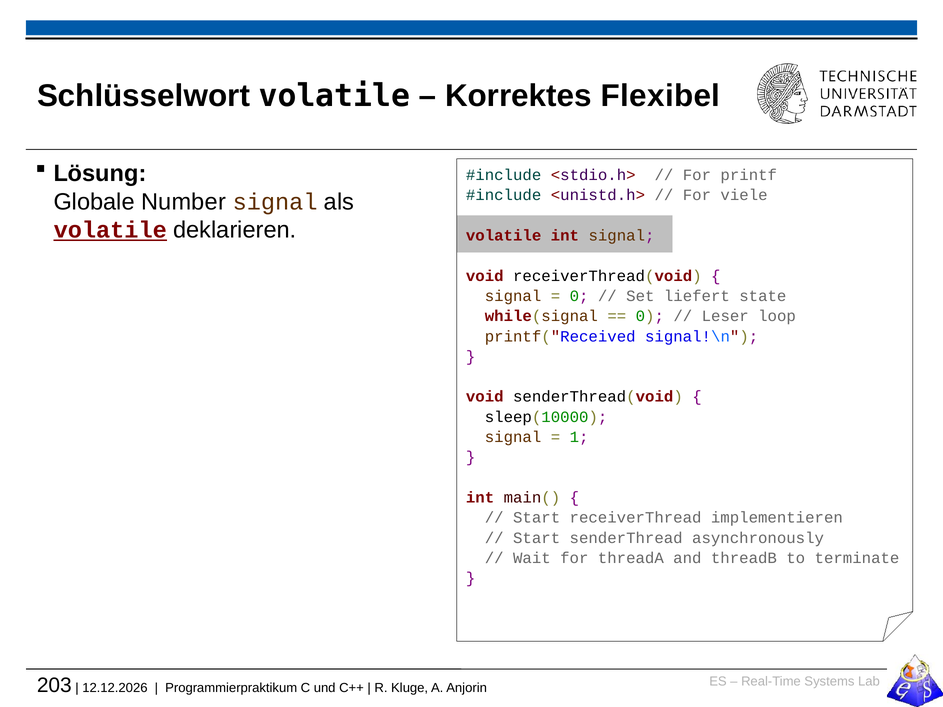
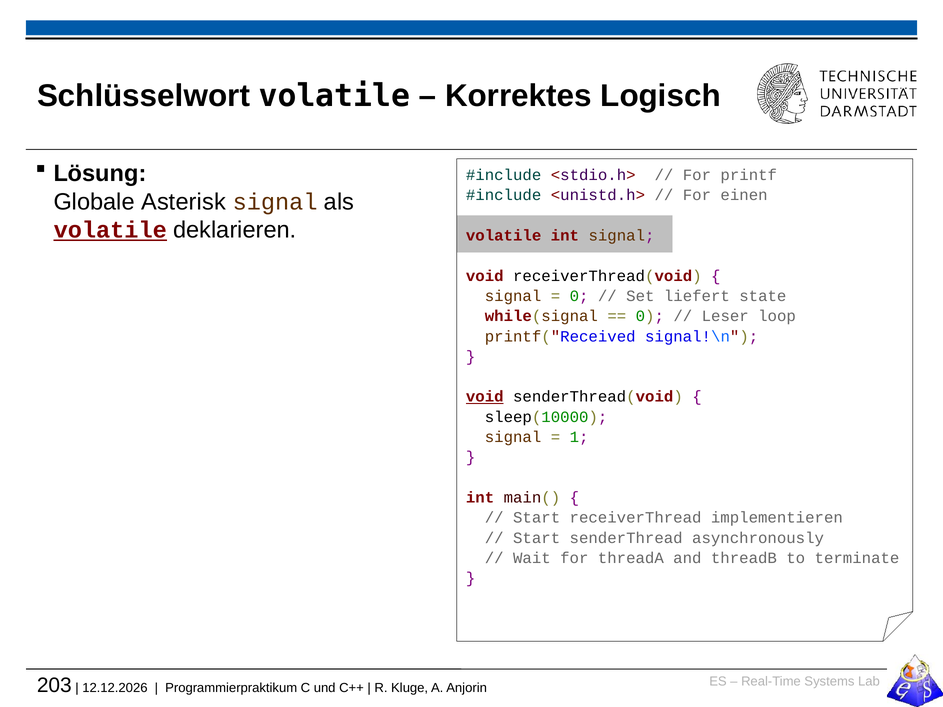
Flexibel: Flexibel -> Logisch
viele: viele -> einen
Number: Number -> Asterisk
void at (485, 397) underline: none -> present
